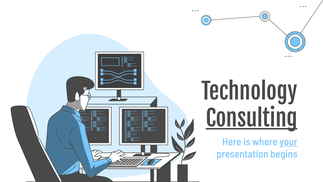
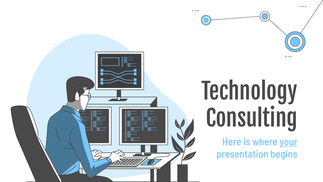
Consulting underline: present -> none
